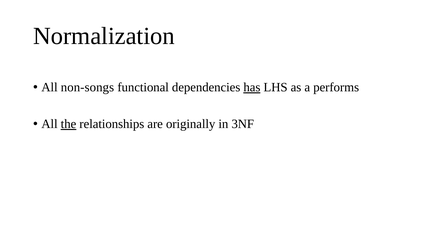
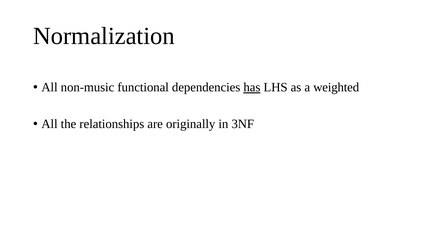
non-songs: non-songs -> non-music
performs: performs -> weighted
the underline: present -> none
